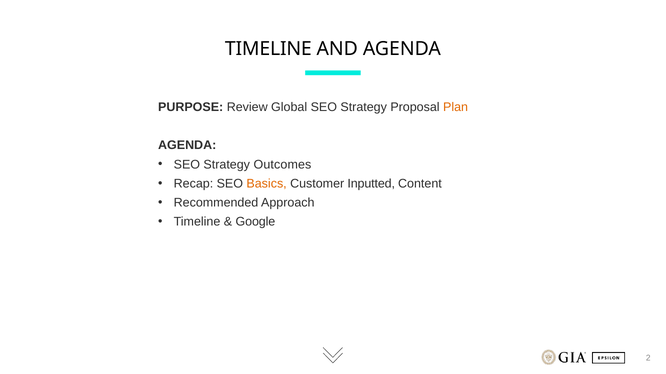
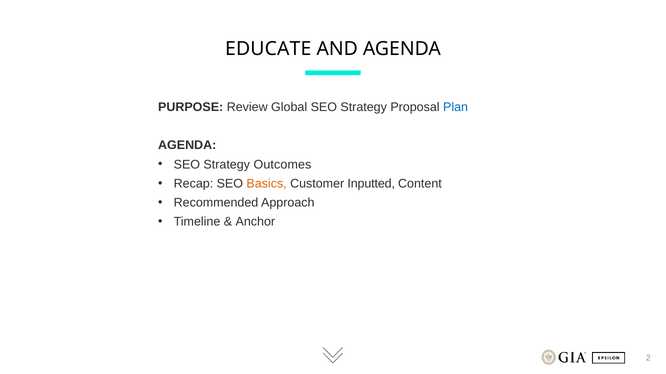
TIMELINE at (268, 49): TIMELINE -> EDUCATE
Plan colour: orange -> blue
Google: Google -> Anchor
